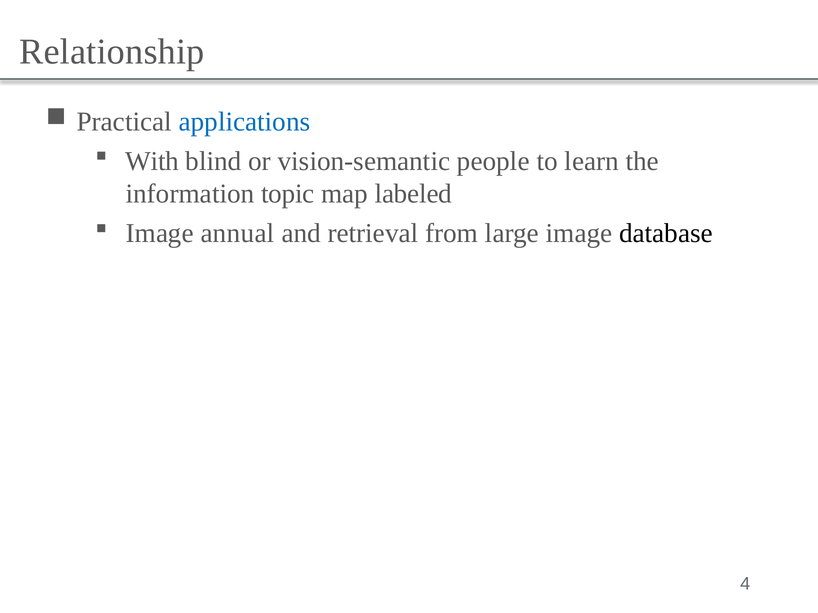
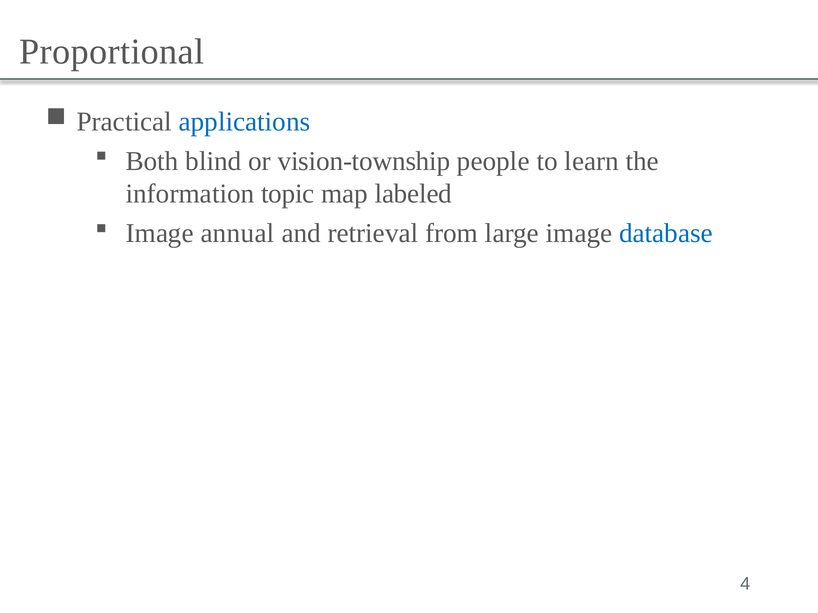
Relationship: Relationship -> Proportional
With: With -> Both
vision-semantic: vision-semantic -> vision-township
database colour: black -> blue
